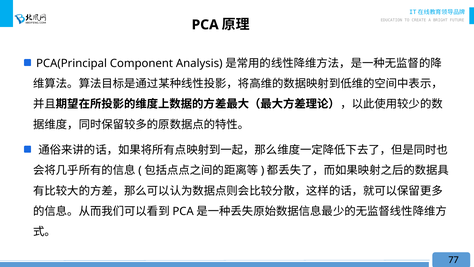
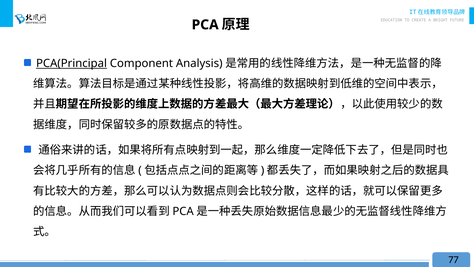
PCA(Principal underline: none -> present
